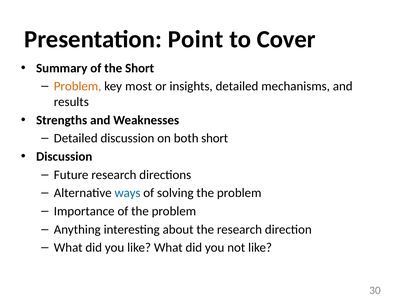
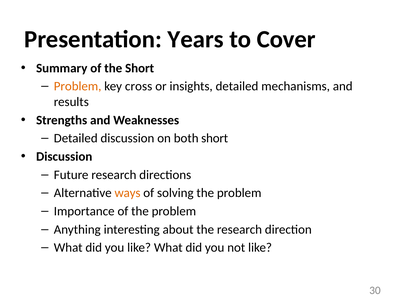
Point: Point -> Years
most: most -> cross
ways colour: blue -> orange
